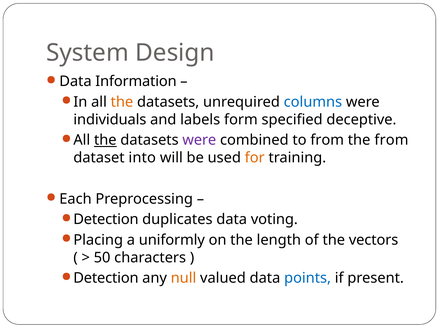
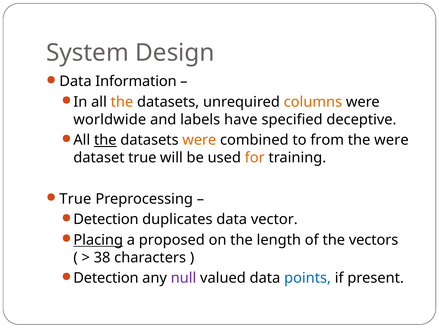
columns colour: blue -> orange
individuals: individuals -> worldwide
form: form -> have
were at (199, 140) colour: purple -> orange
the from: from -> were
dataset into: into -> true
Each at (75, 199): Each -> True
voting: voting -> vector
Placing underline: none -> present
uniformly: uniformly -> proposed
50: 50 -> 38
null colour: orange -> purple
